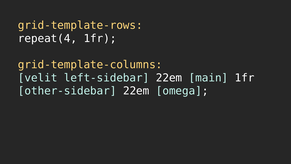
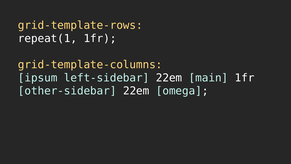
repeat(4: repeat(4 -> repeat(1
velit: velit -> ipsum
